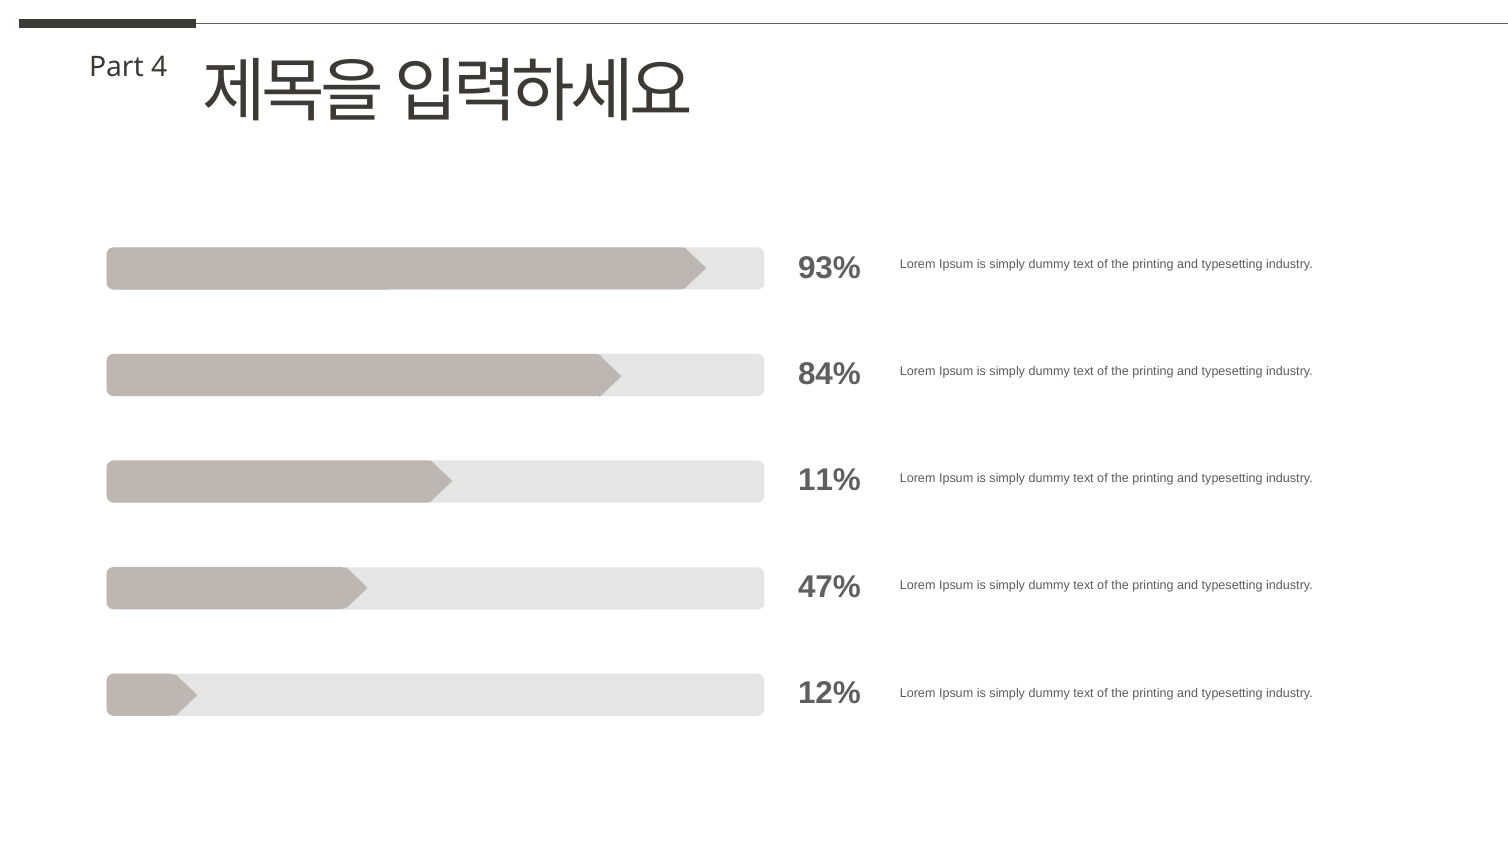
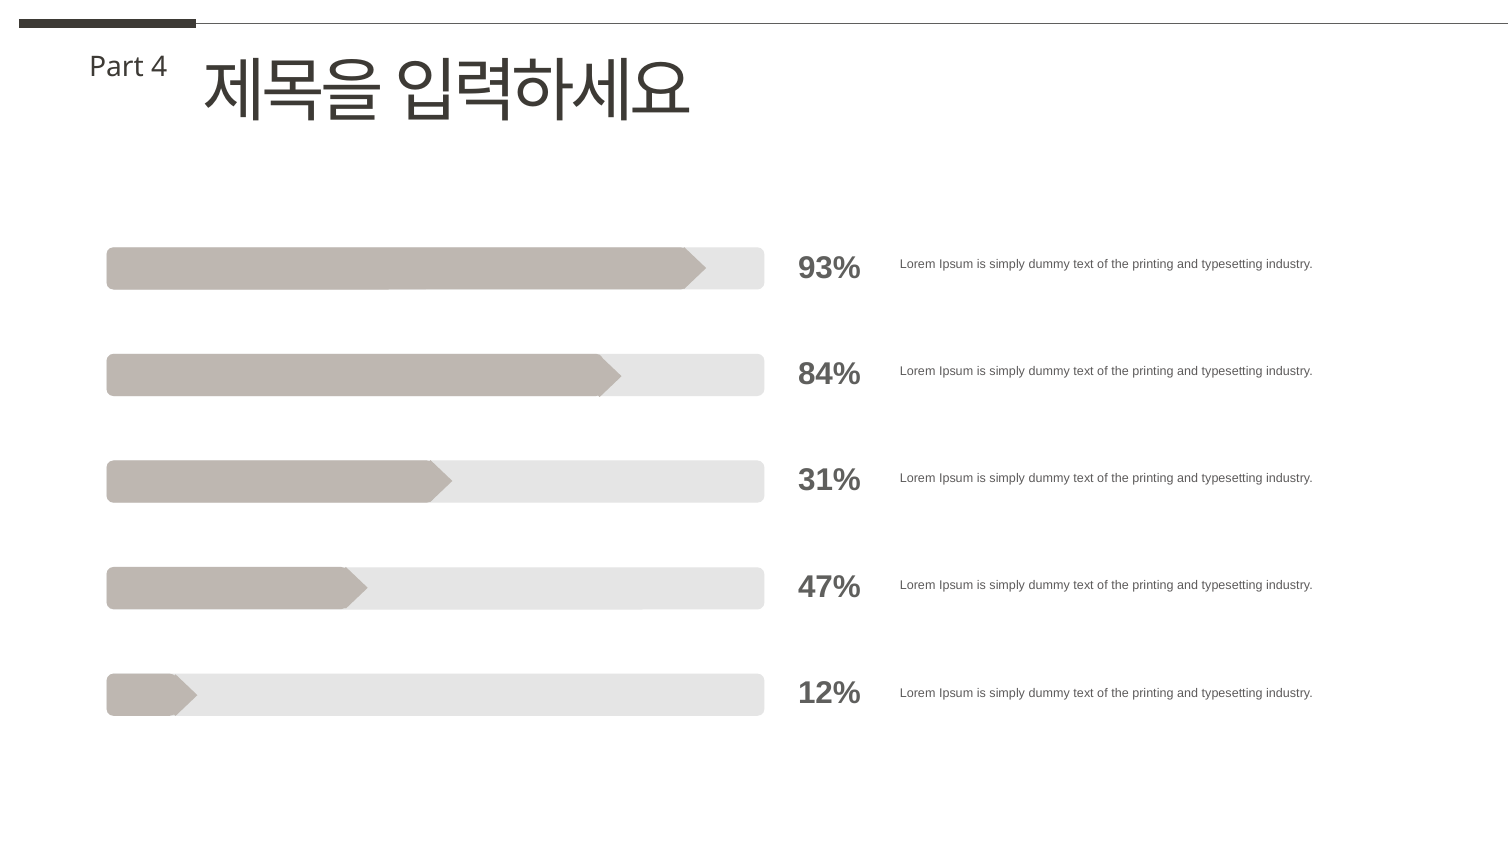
11%: 11% -> 31%
